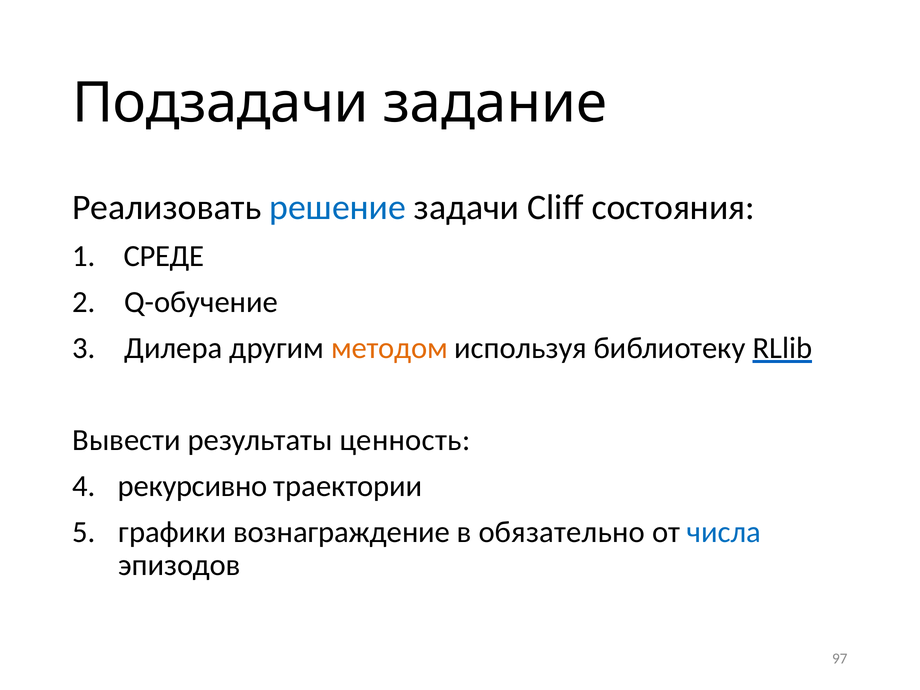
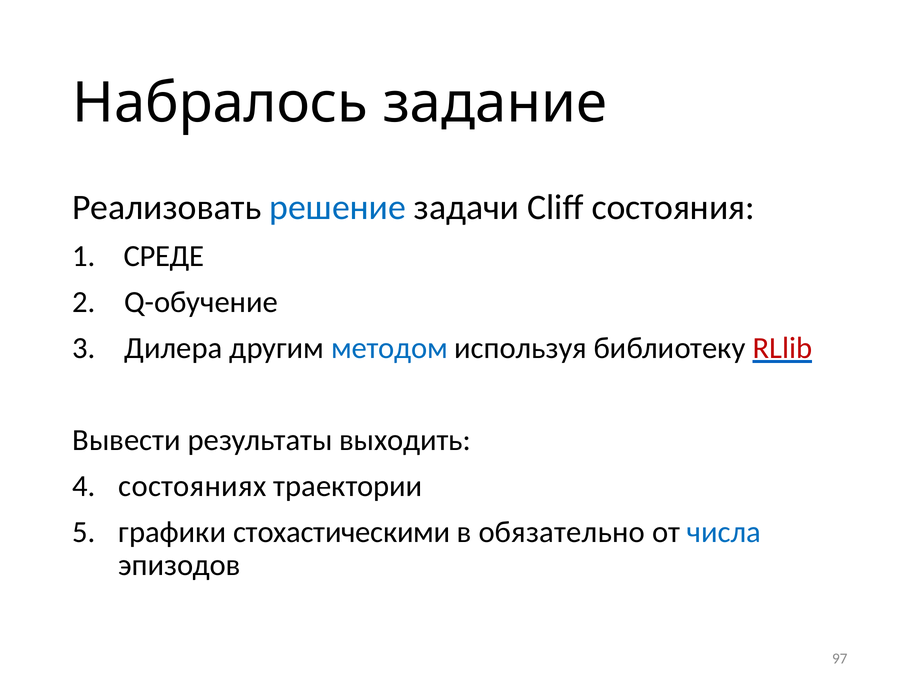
Подзадачи: Подзадачи -> Набралось
методом colour: orange -> blue
RLlib colour: black -> red
ценность: ценность -> выходить
рекурсивно: рекурсивно -> состояниях
вознаграждение: вознаграждение -> стохастическими
